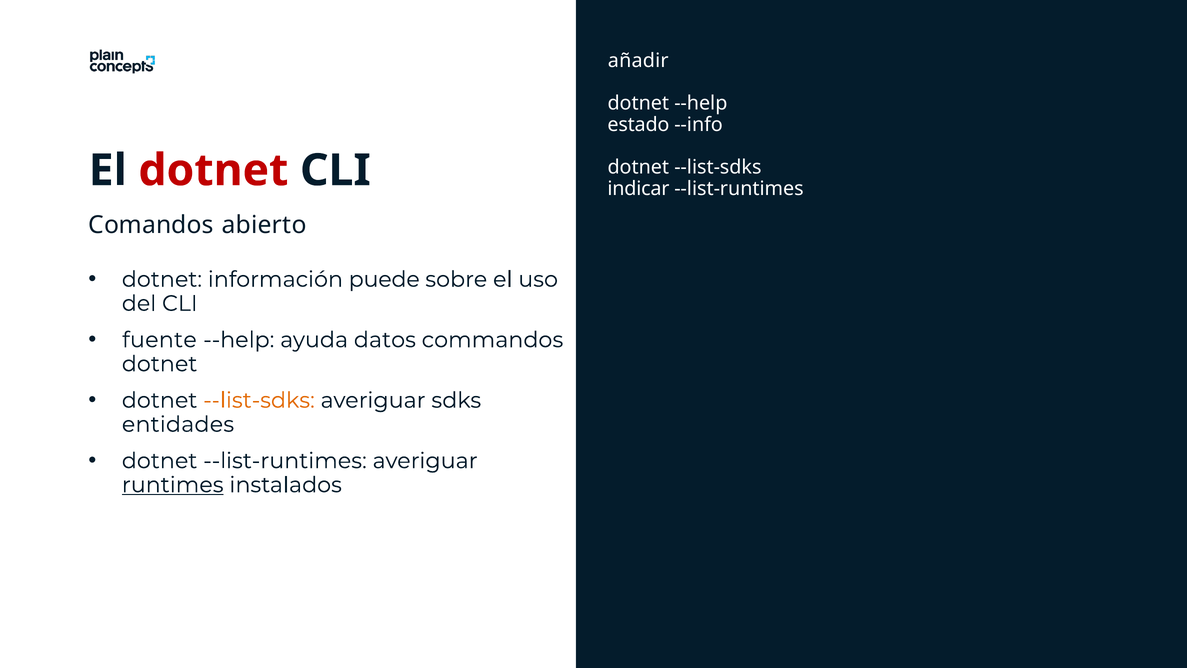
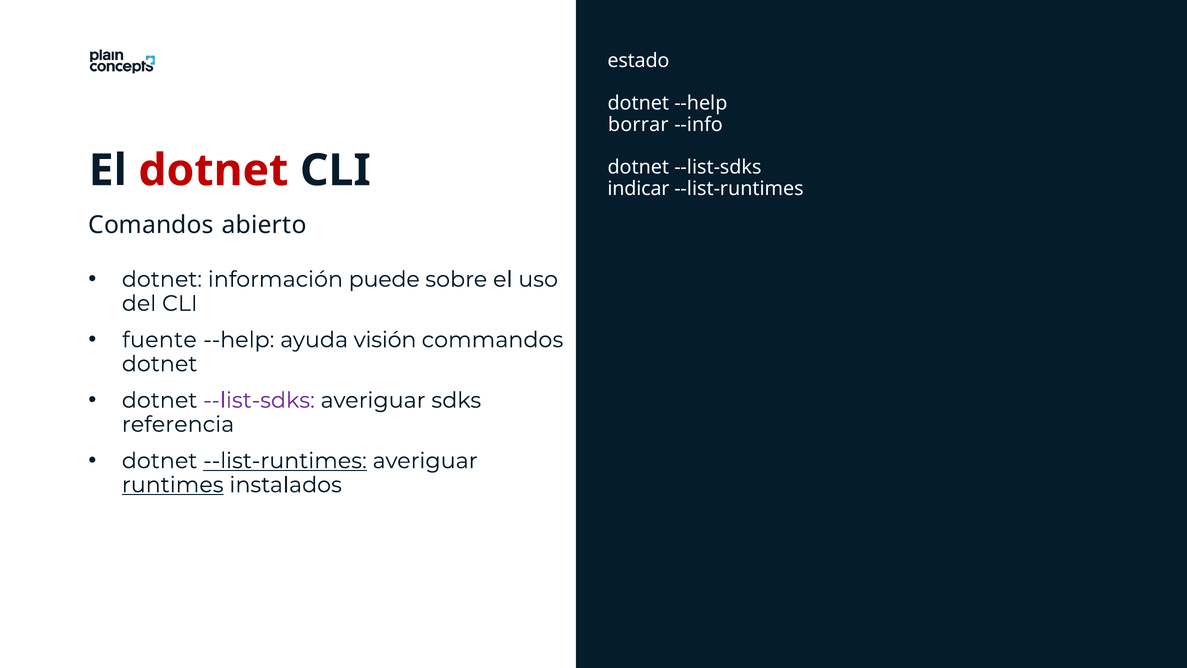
añadir: añadir -> estado
estado: estado -> borrar
datos: datos -> visión
--list-sdks at (259, 400) colour: orange -> purple
entidades: entidades -> referencia
--list-runtimes at (285, 461) underline: none -> present
